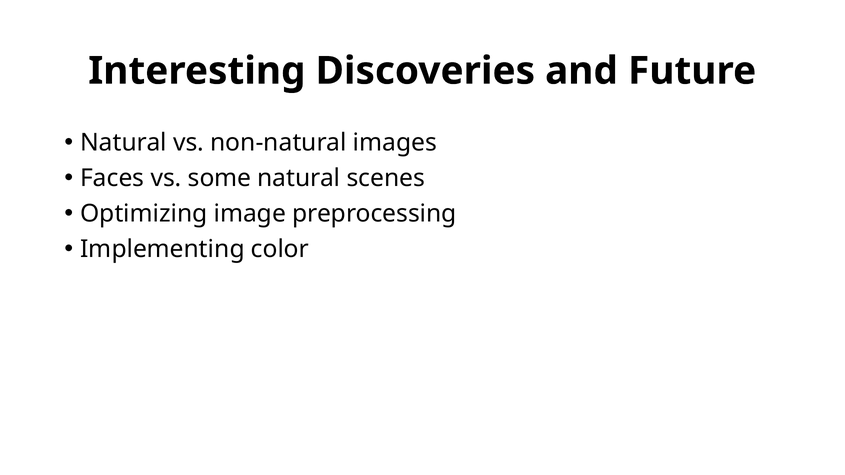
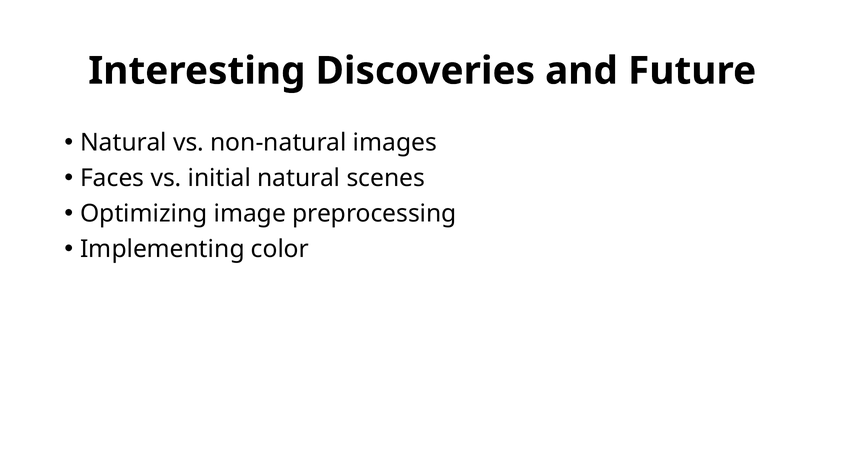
some: some -> initial
